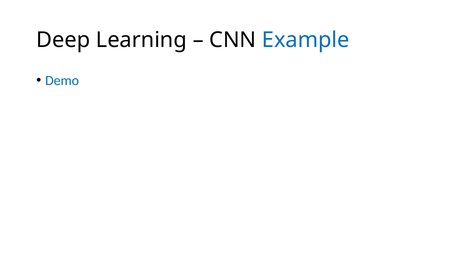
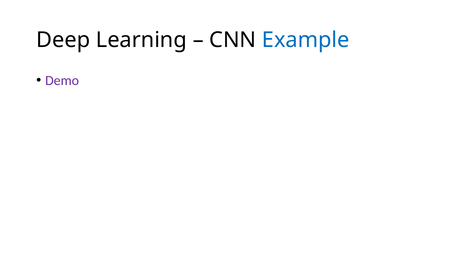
Demo colour: blue -> purple
